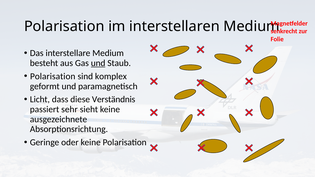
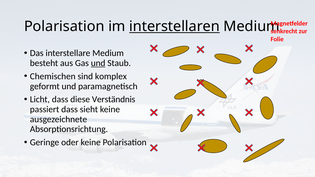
interstellaren underline: none -> present
Polarisation at (53, 76): Polarisation -> Chemischen
passiert sehr: sehr -> dass
